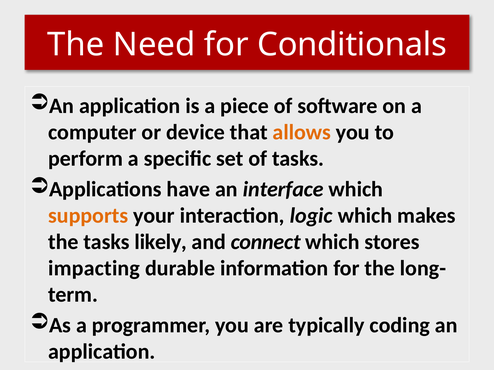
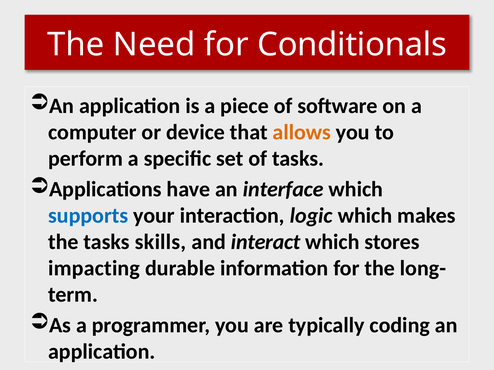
supports colour: orange -> blue
likely: likely -> skills
connect: connect -> interact
